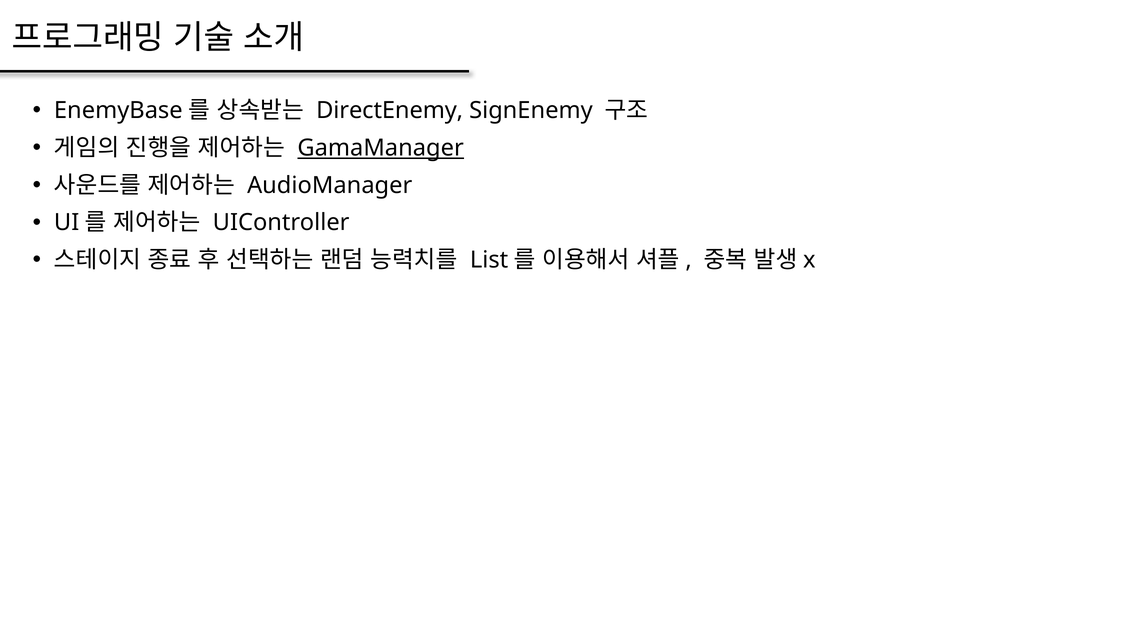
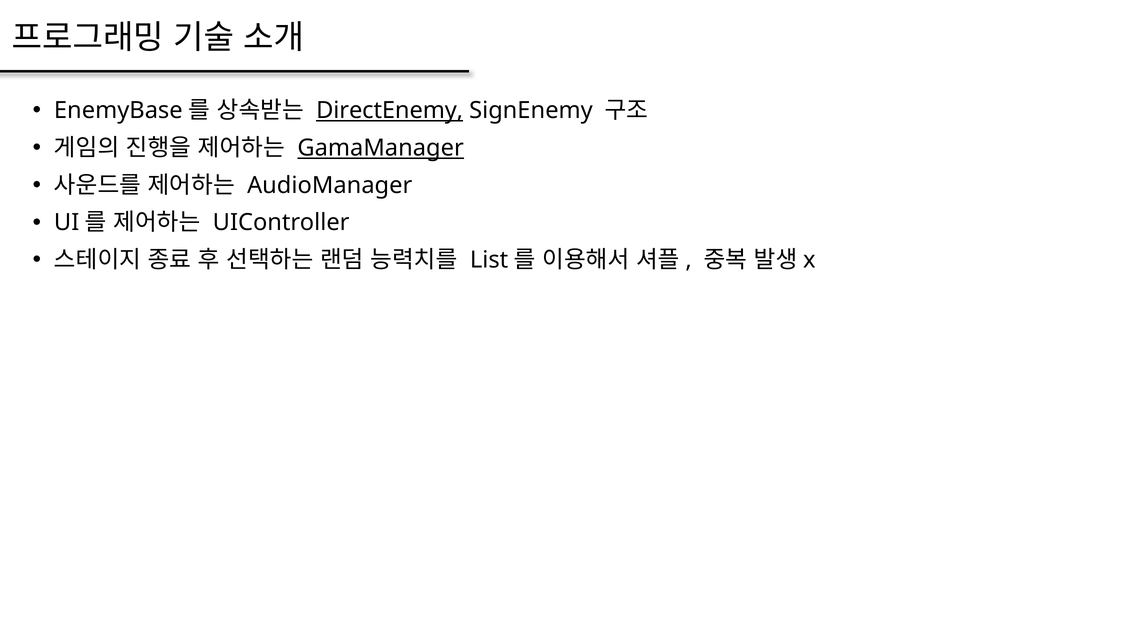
DirectEnemy underline: none -> present
